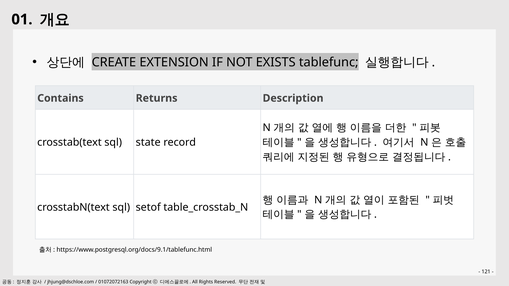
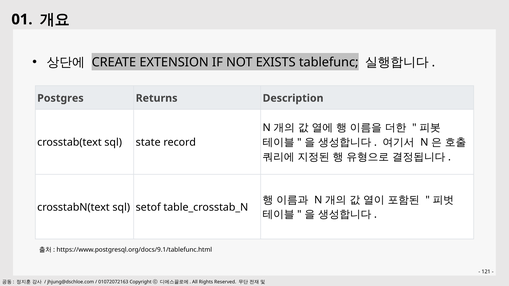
Contains: Contains -> Postgres
